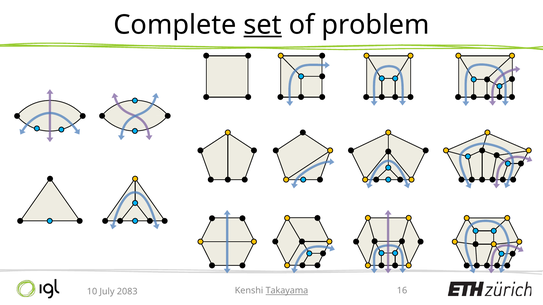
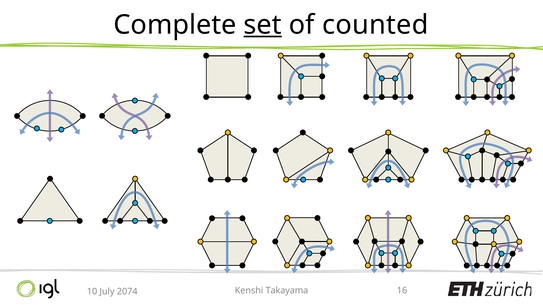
problem: problem -> counted
Takayama underline: present -> none
2083: 2083 -> 2074
